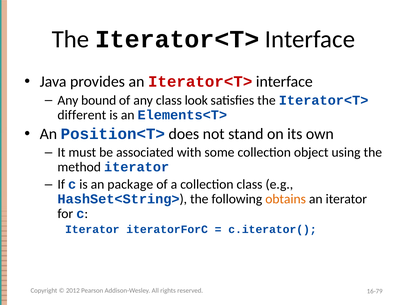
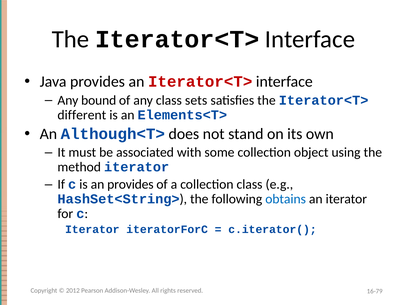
look: look -> sets
Position<T>: Position<T> -> Although<T>
an package: package -> provides
obtains colour: orange -> blue
